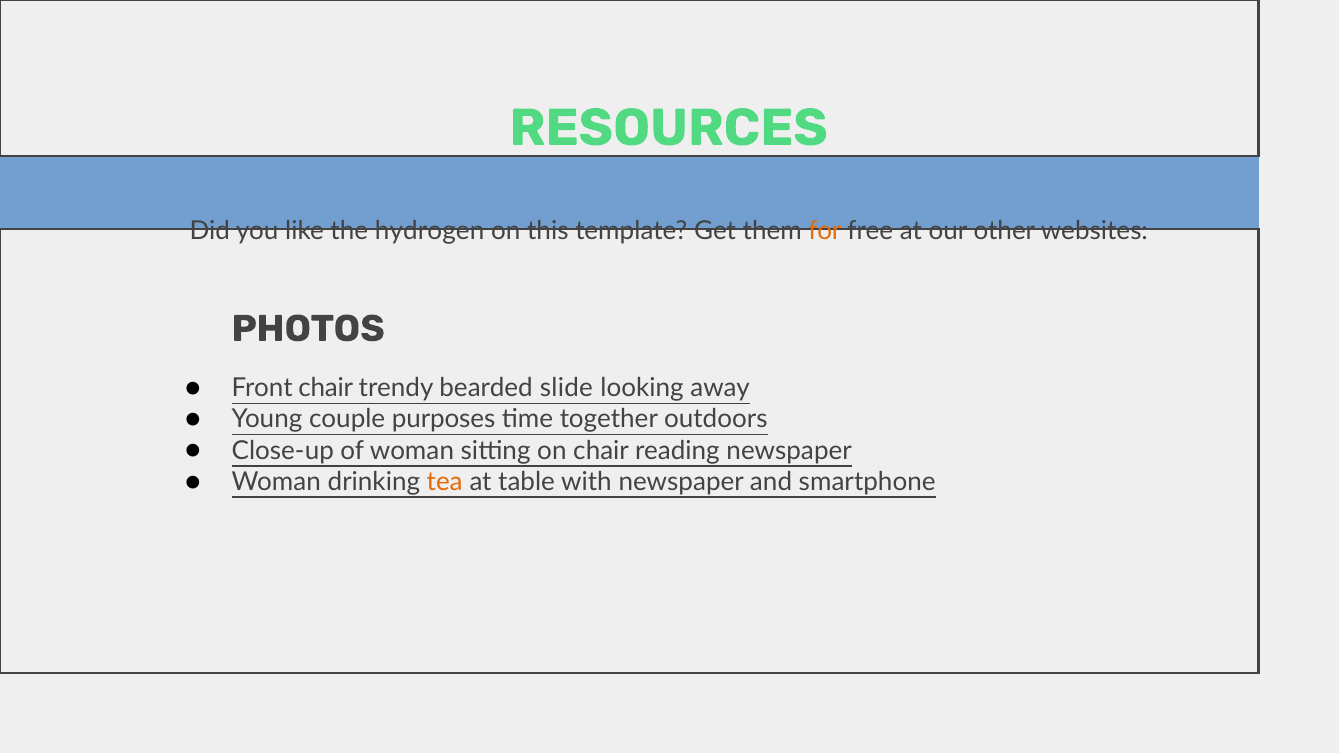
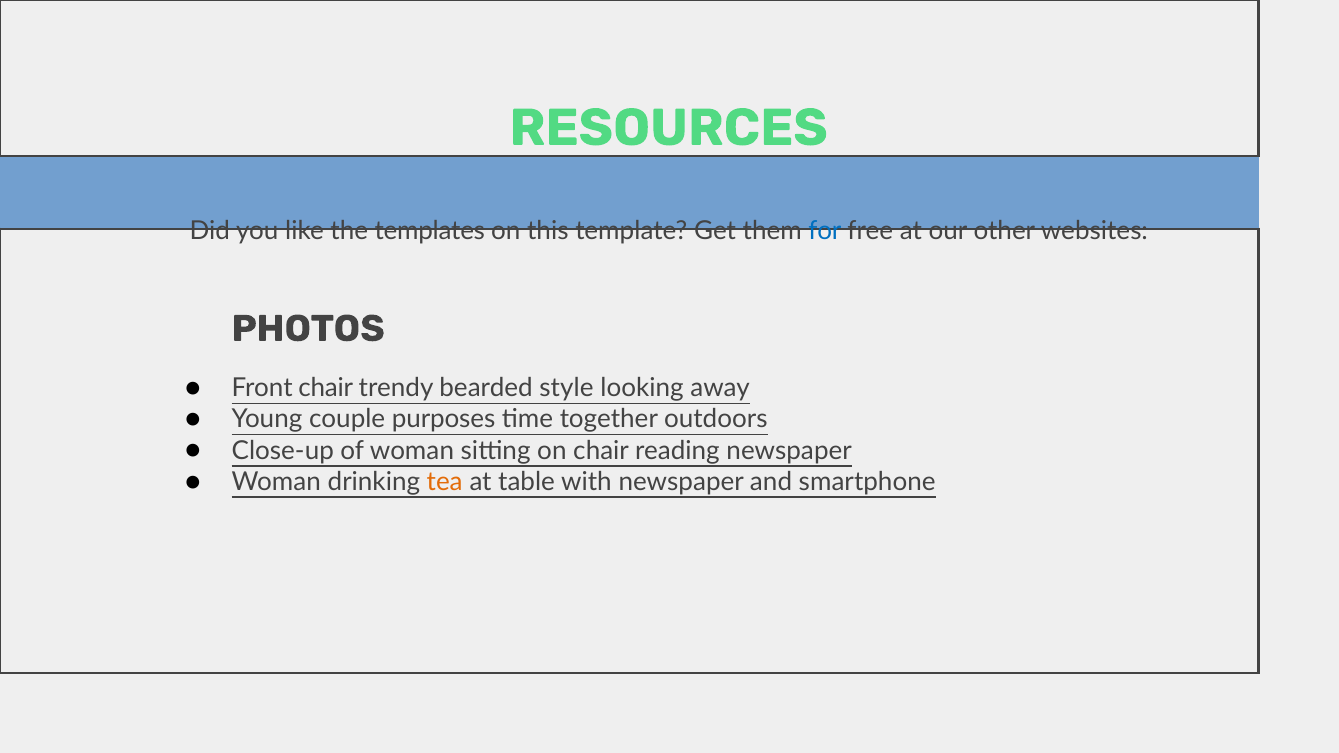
hydrogen: hydrogen -> templates
for colour: orange -> blue
slide: slide -> style
